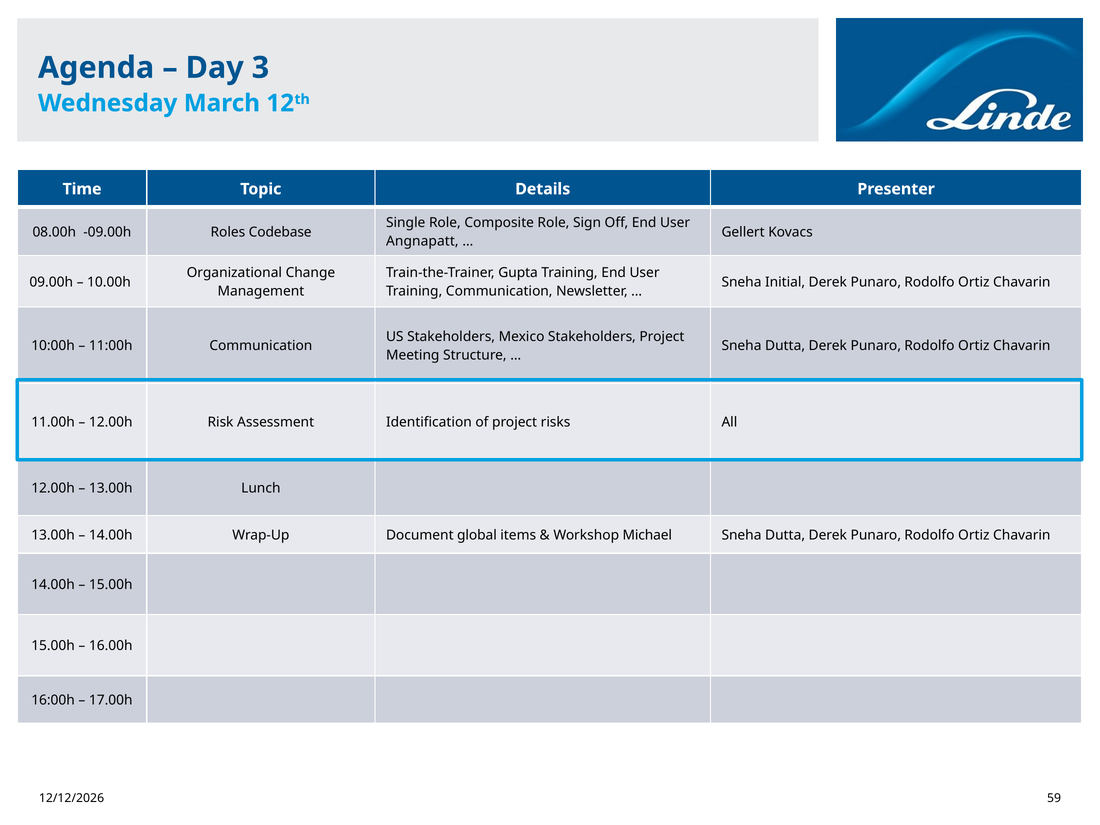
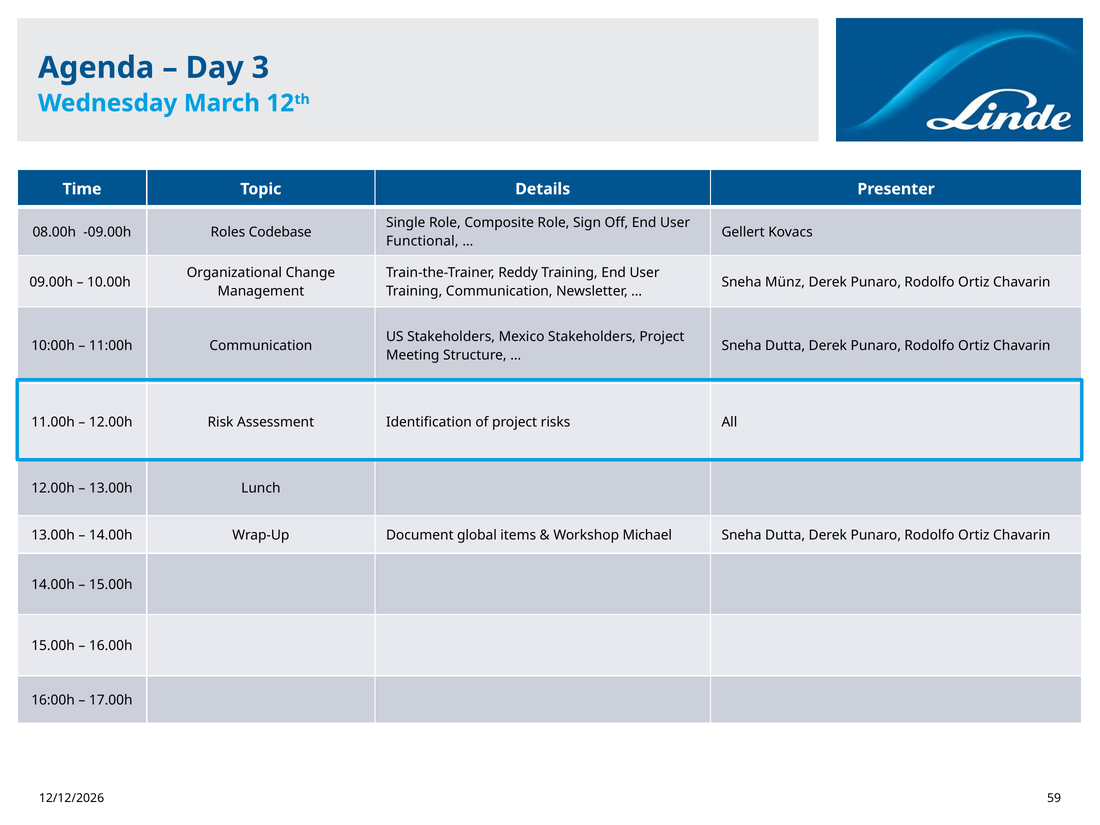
Angnapatt: Angnapatt -> Functional
Gupta: Gupta -> Reddy
Initial: Initial -> Münz
